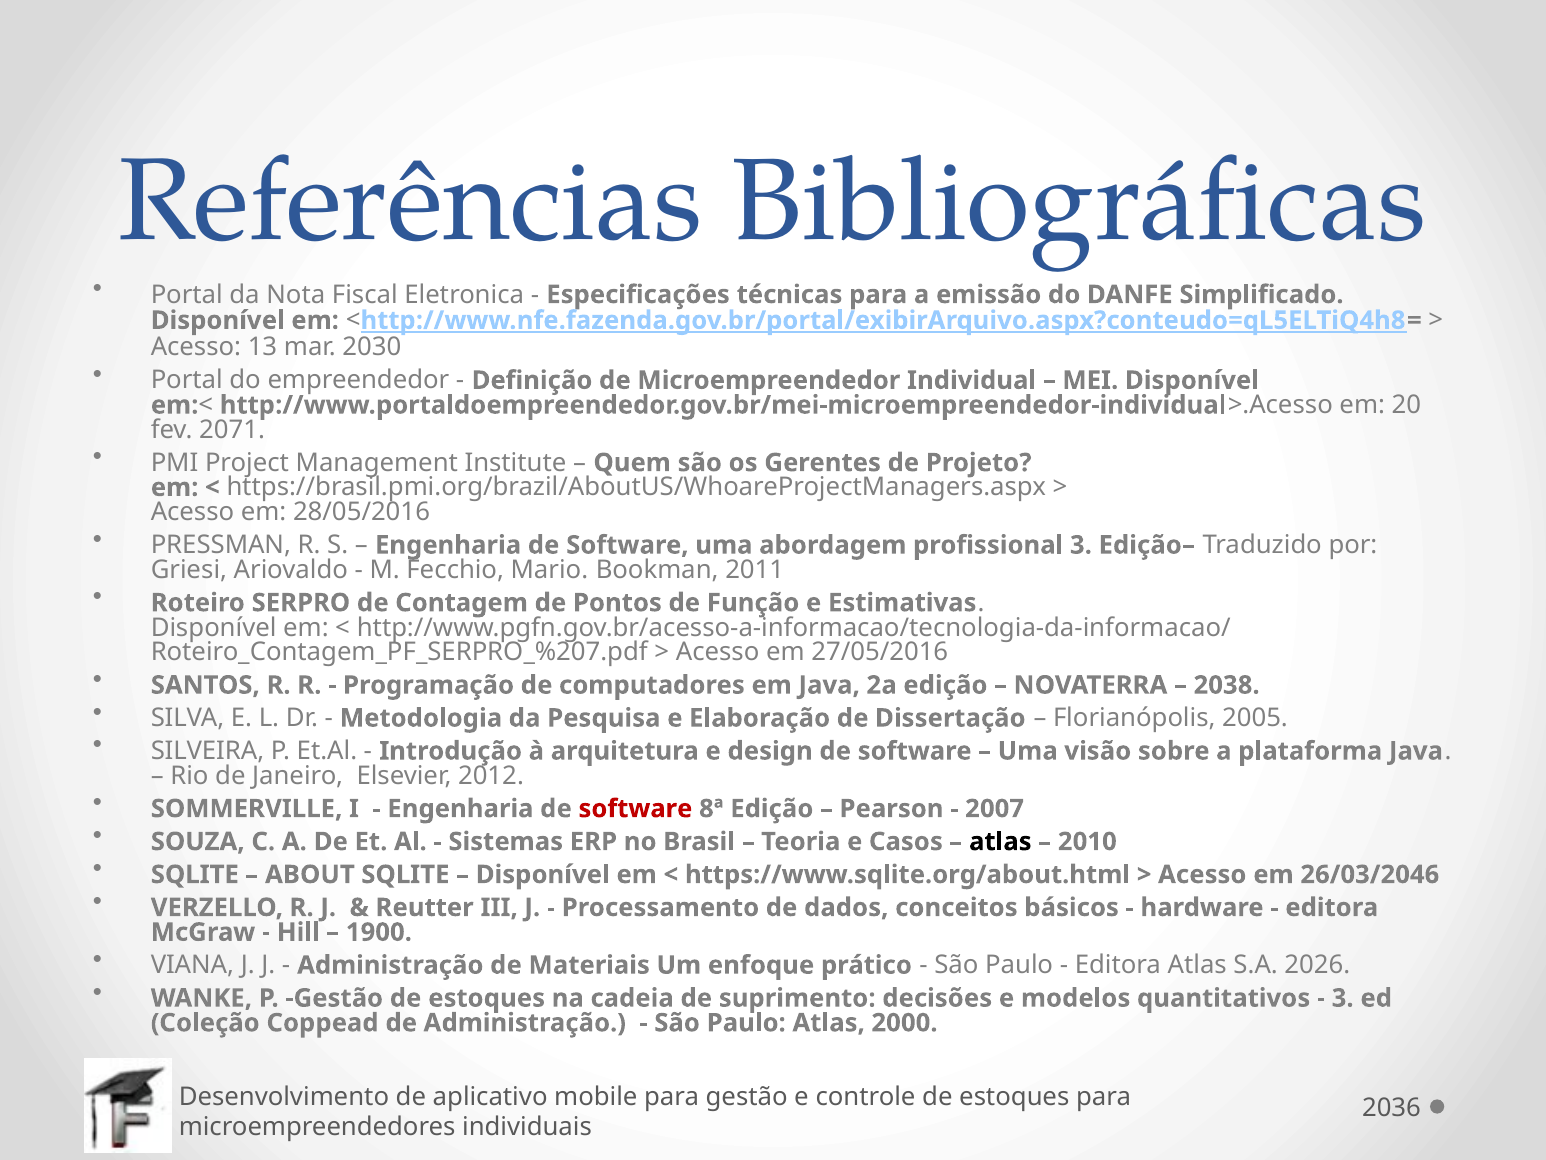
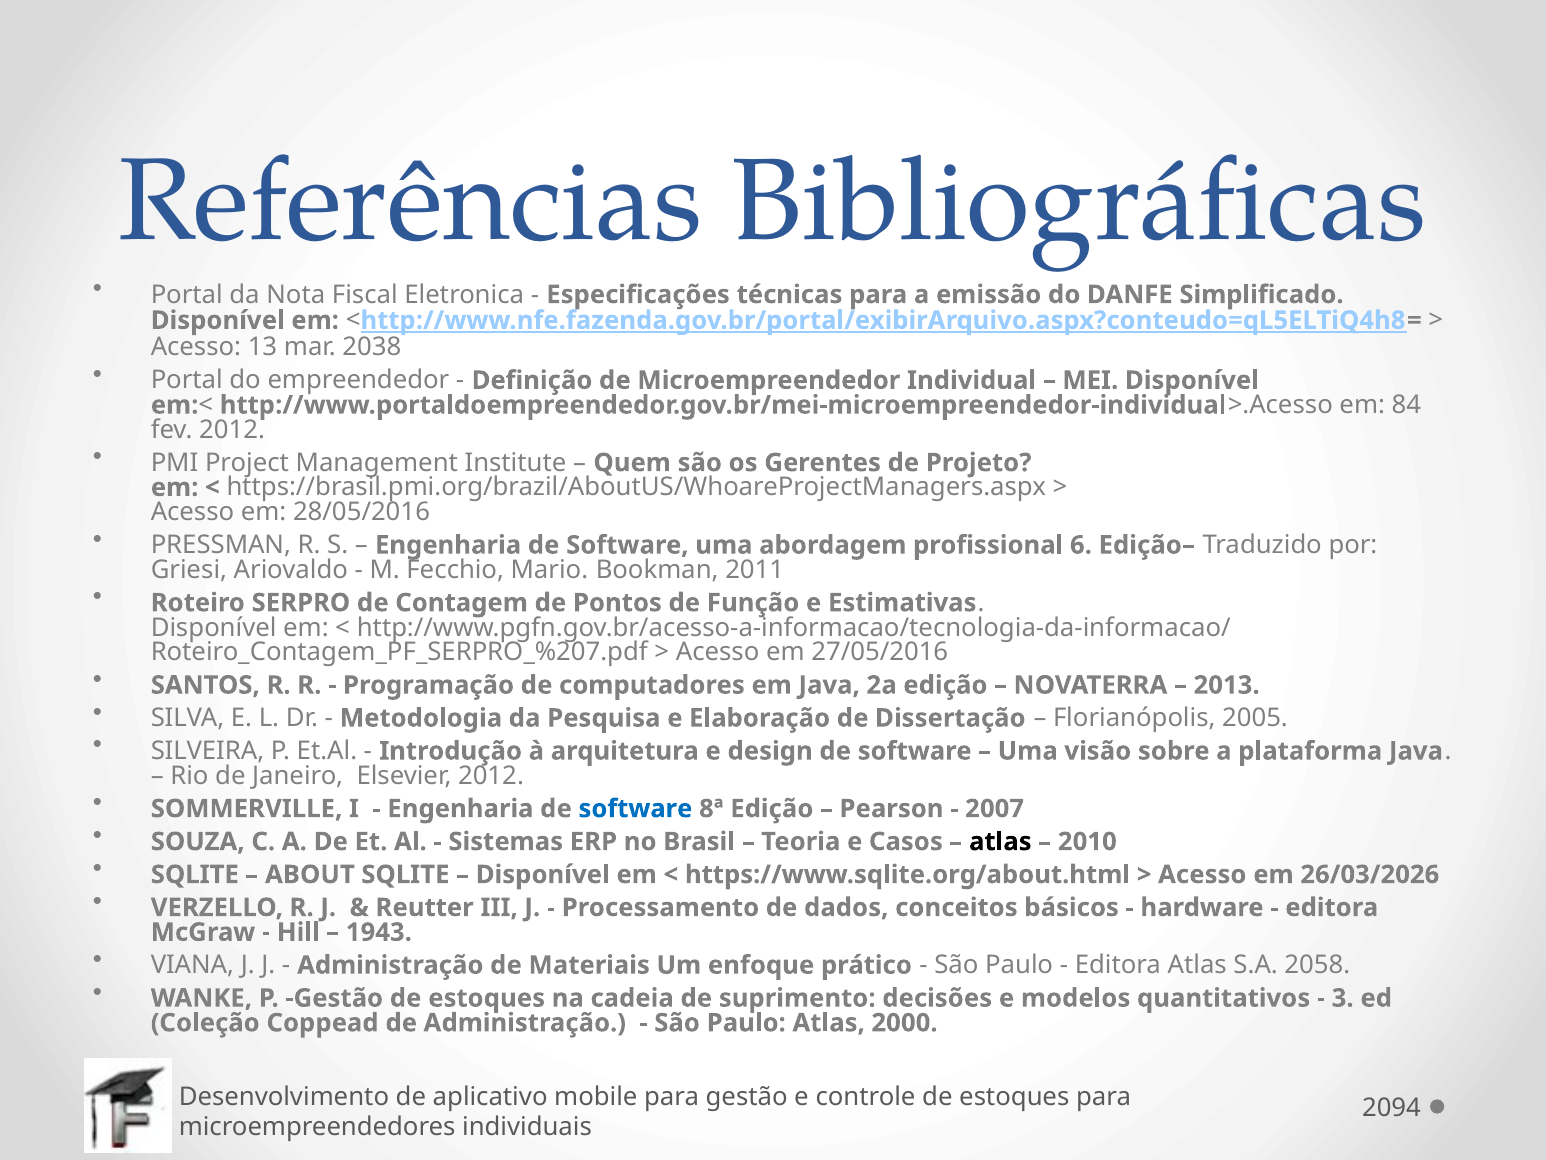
2030: 2030 -> 2038
20: 20 -> 84
fev 2071: 2071 -> 2012
profissional 3: 3 -> 6
2038: 2038 -> 2013
software at (635, 808) colour: red -> blue
26/03/2046: 26/03/2046 -> 26/03/2026
1900: 1900 -> 1943
2026: 2026 -> 2058
2036: 2036 -> 2094
